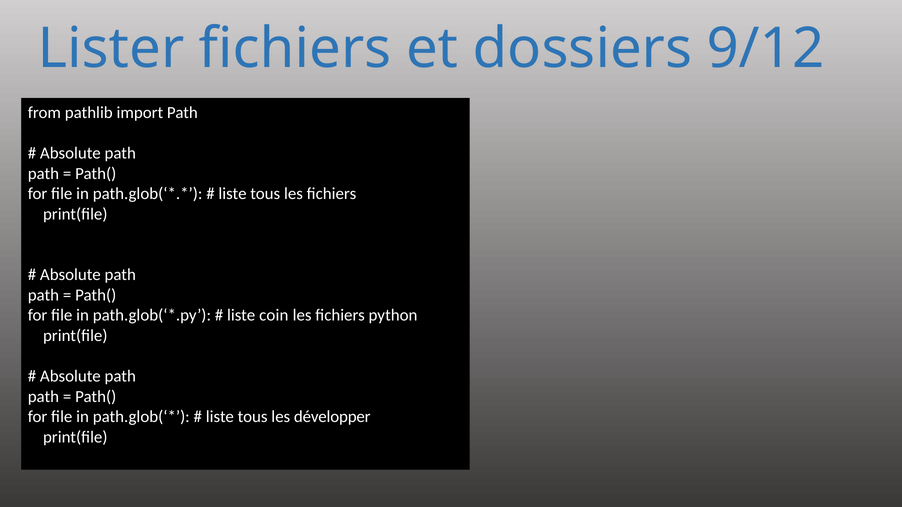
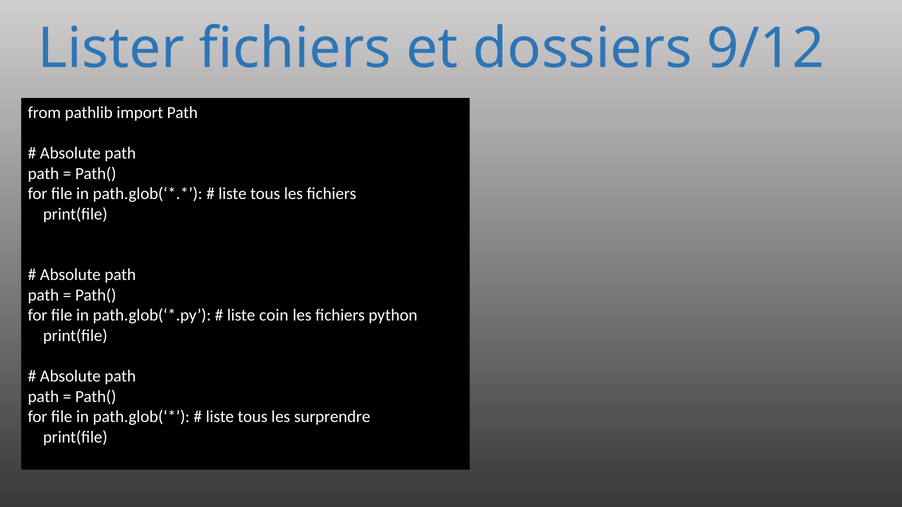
développer: développer -> surprendre
